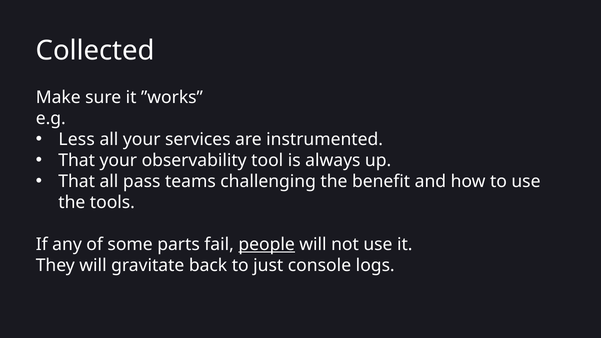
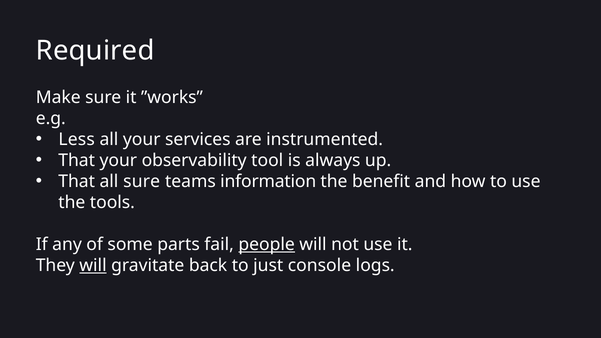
Collected: Collected -> Required
all pass: pass -> sure
challenging: challenging -> information
will at (93, 266) underline: none -> present
